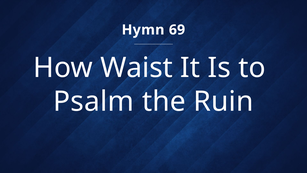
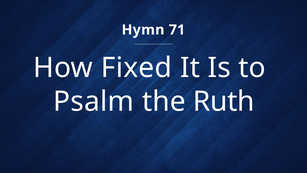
69: 69 -> 71
Waist: Waist -> Fixed
Ruin: Ruin -> Ruth
